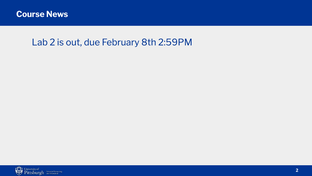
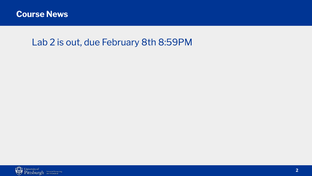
2:59PM: 2:59PM -> 8:59PM
